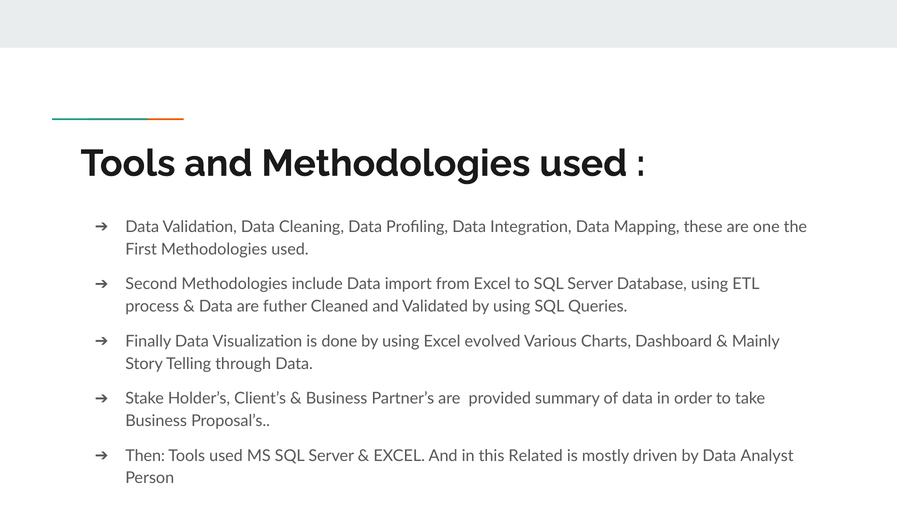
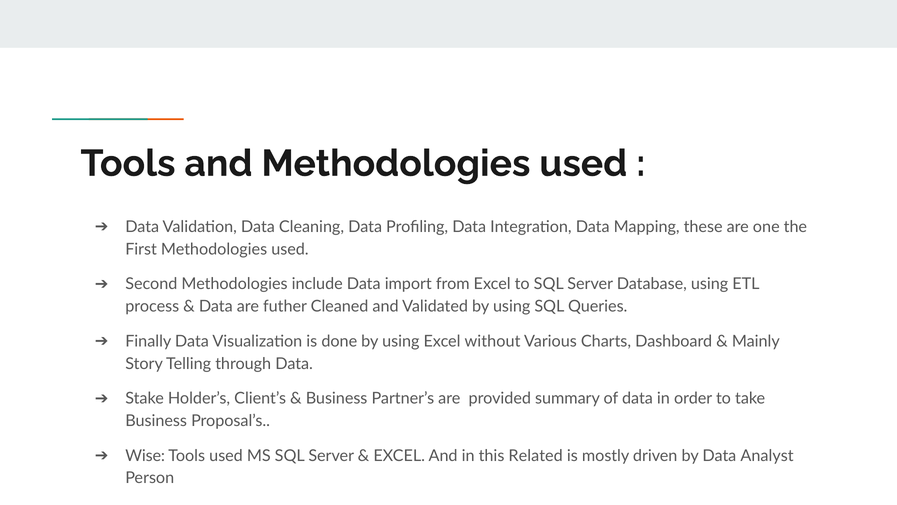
evolved: evolved -> without
Then: Then -> Wise
